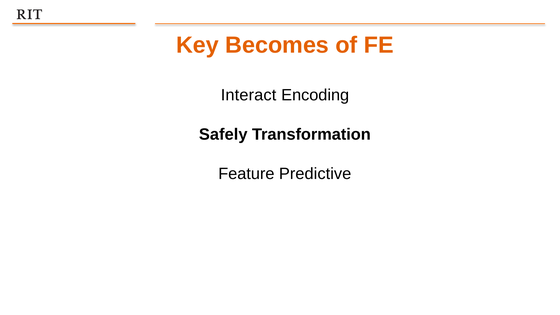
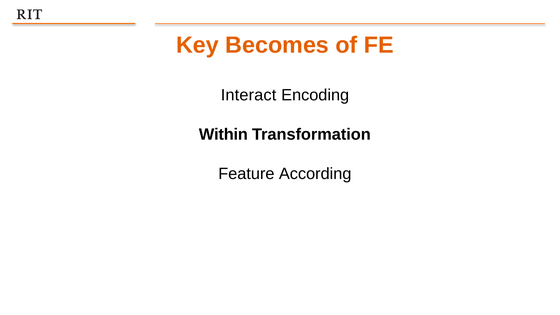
Safely: Safely -> Within
Predictive: Predictive -> According
